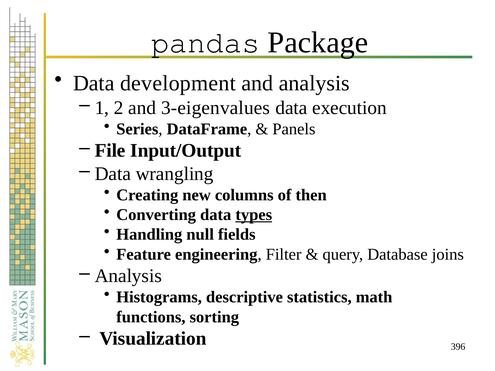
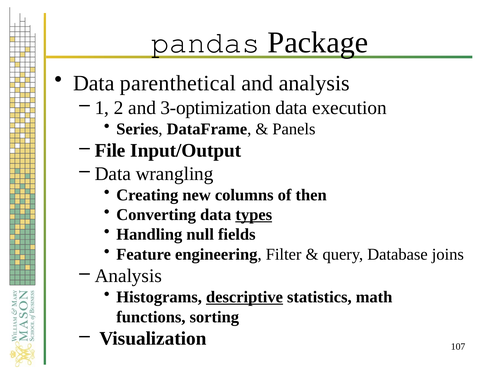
development: development -> parenthetical
3-eigenvalues: 3-eigenvalues -> 3-optimization
descriptive underline: none -> present
396: 396 -> 107
